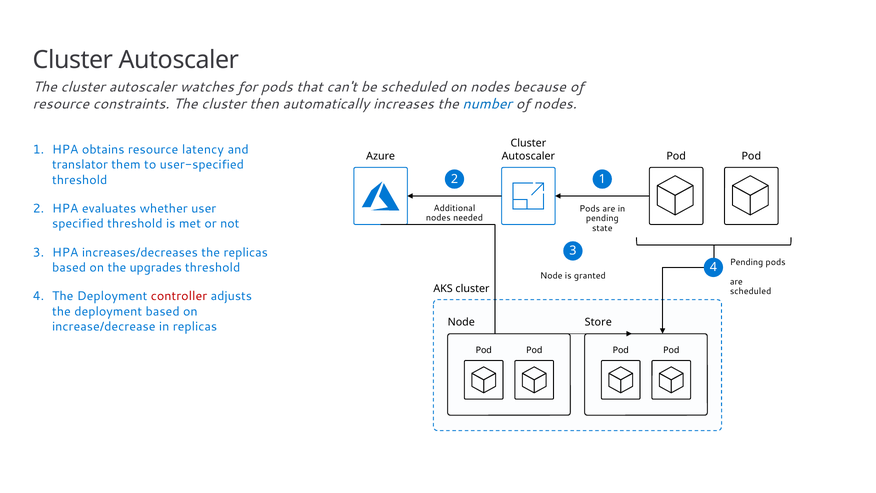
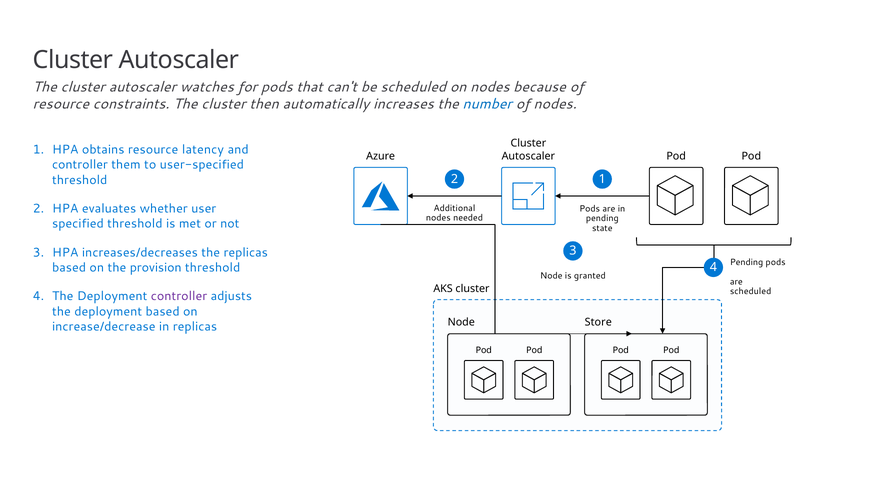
translator at (80, 165): translator -> controller
upgrades: upgrades -> provision
controller at (179, 296) colour: red -> purple
